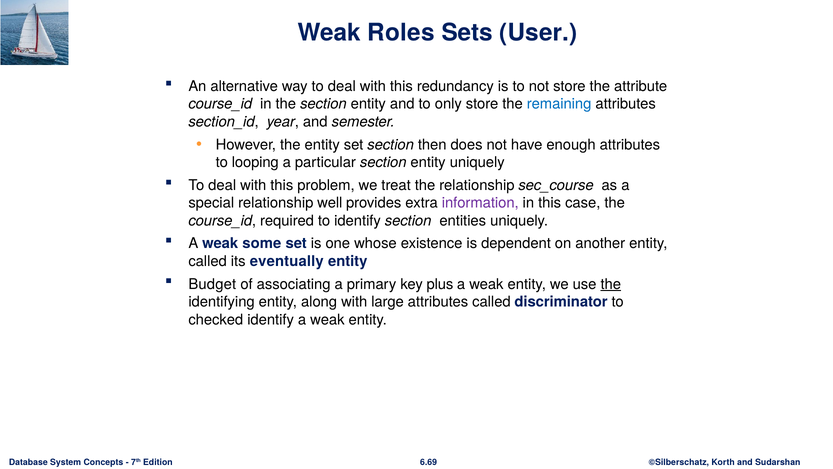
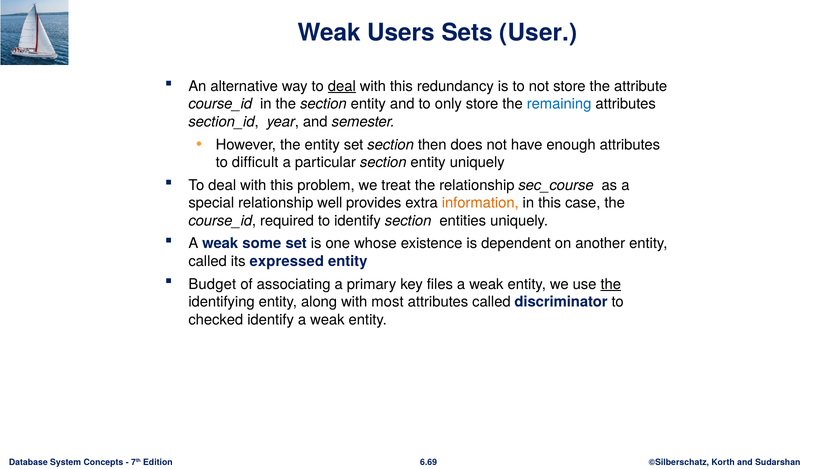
Roles: Roles -> Users
deal at (342, 86) underline: none -> present
looping: looping -> difficult
information colour: purple -> orange
eventually: eventually -> expressed
plus: plus -> files
large: large -> most
